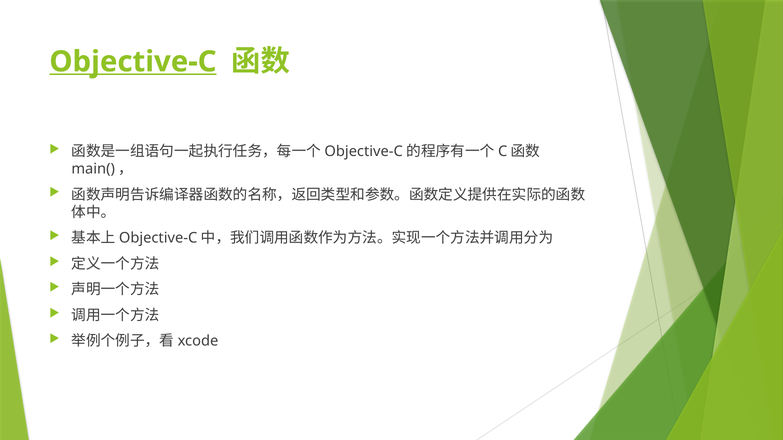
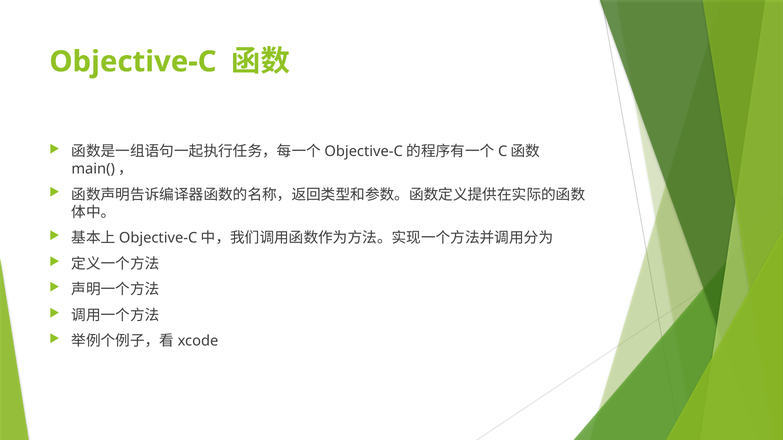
Objective-C underline: present -> none
